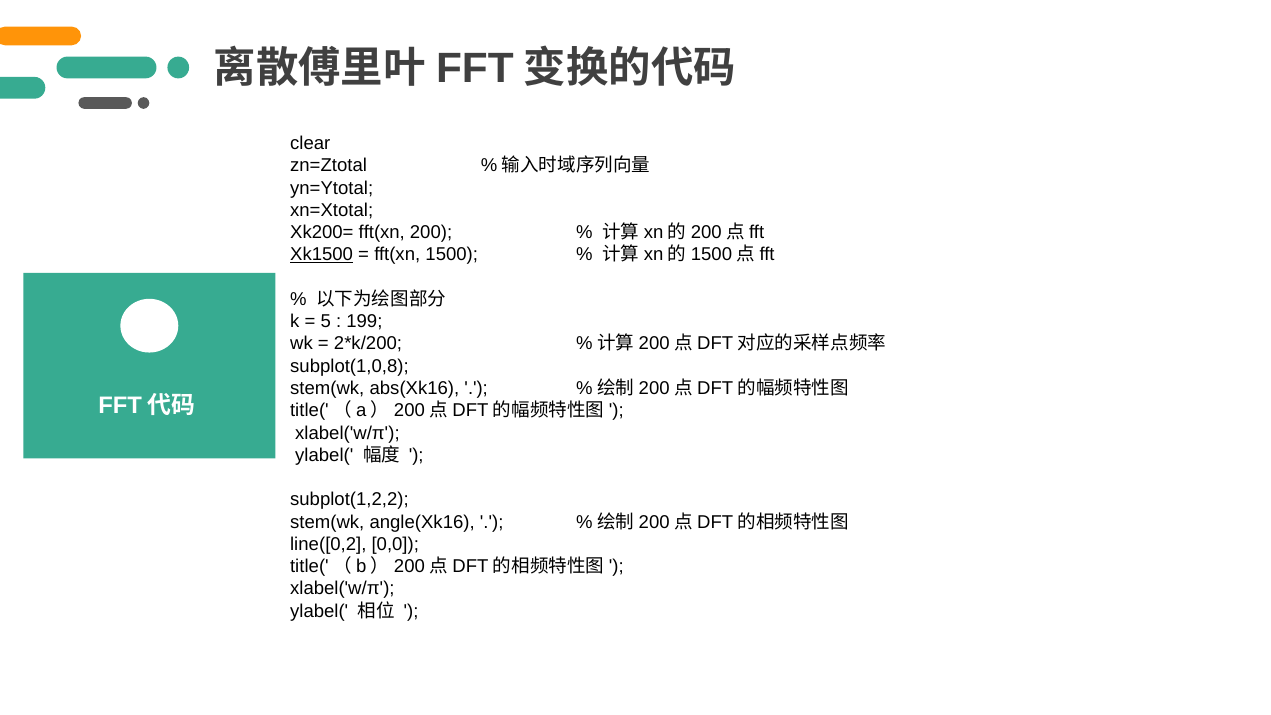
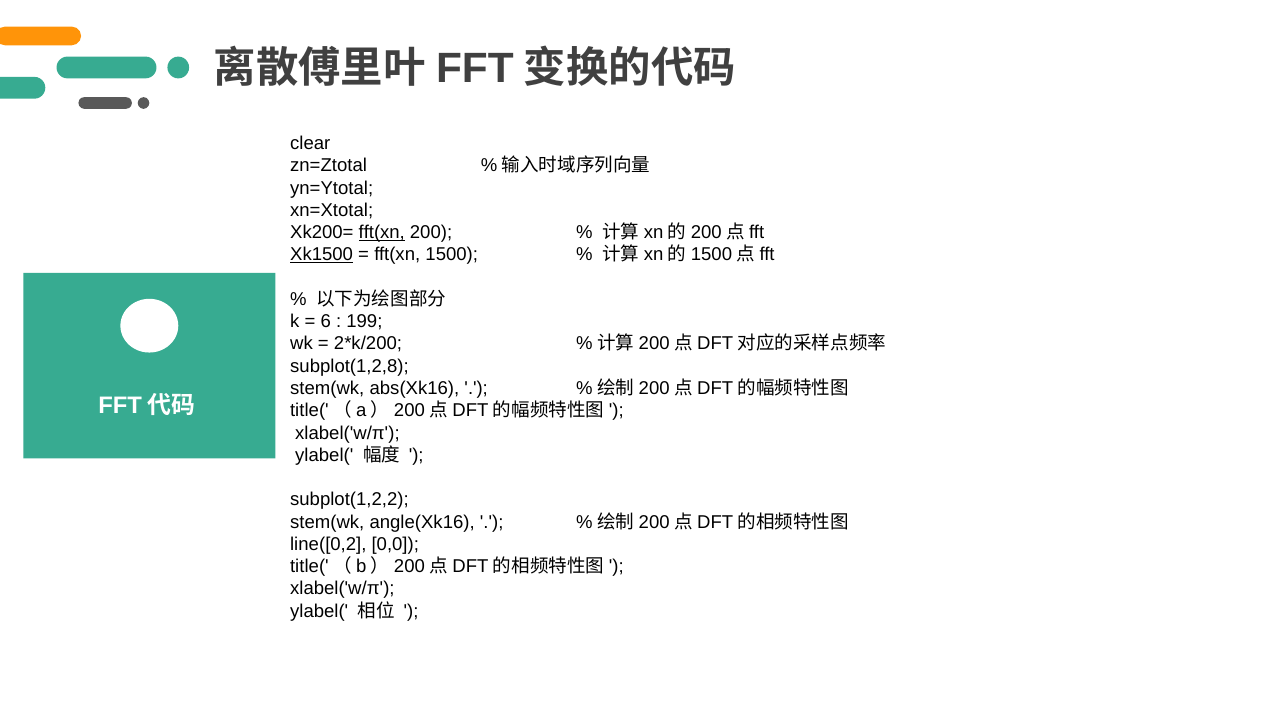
fft(xn at (382, 233) underline: none -> present
5: 5 -> 6
subplot(1,0,8: subplot(1,0,8 -> subplot(1,2,8
